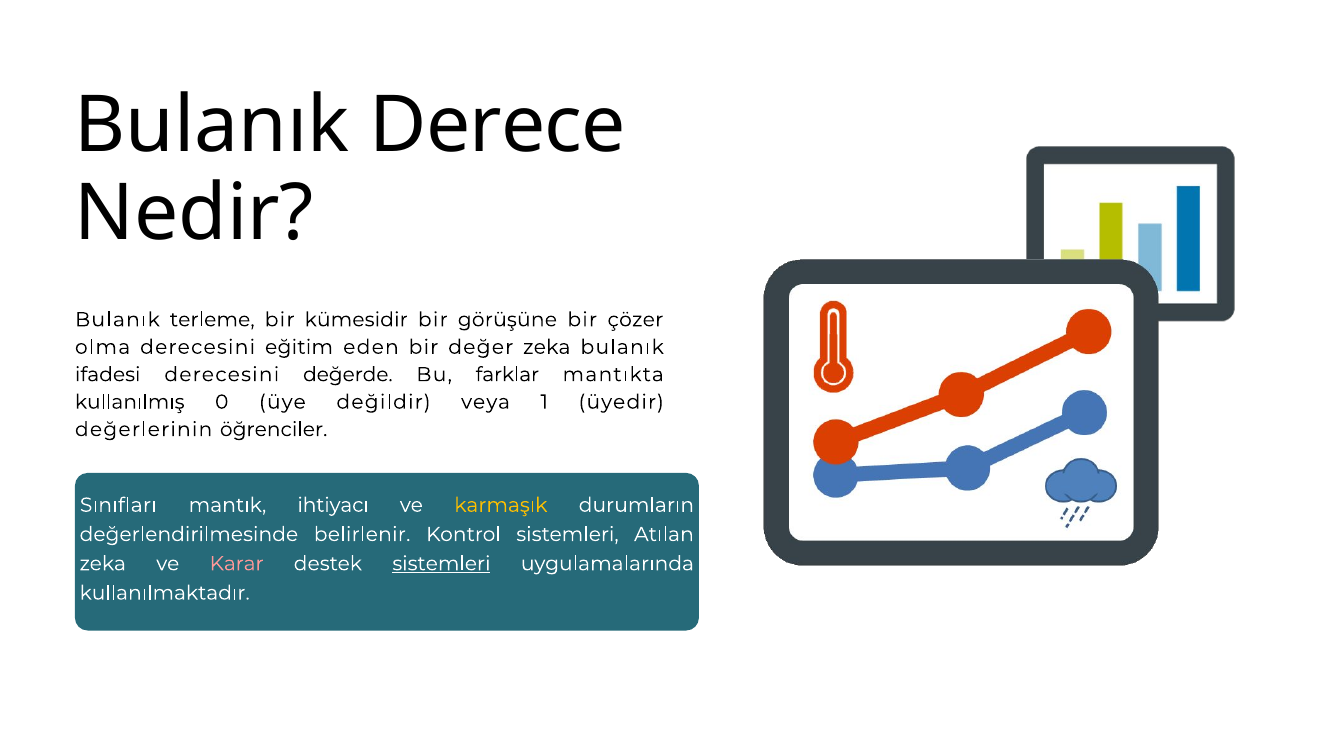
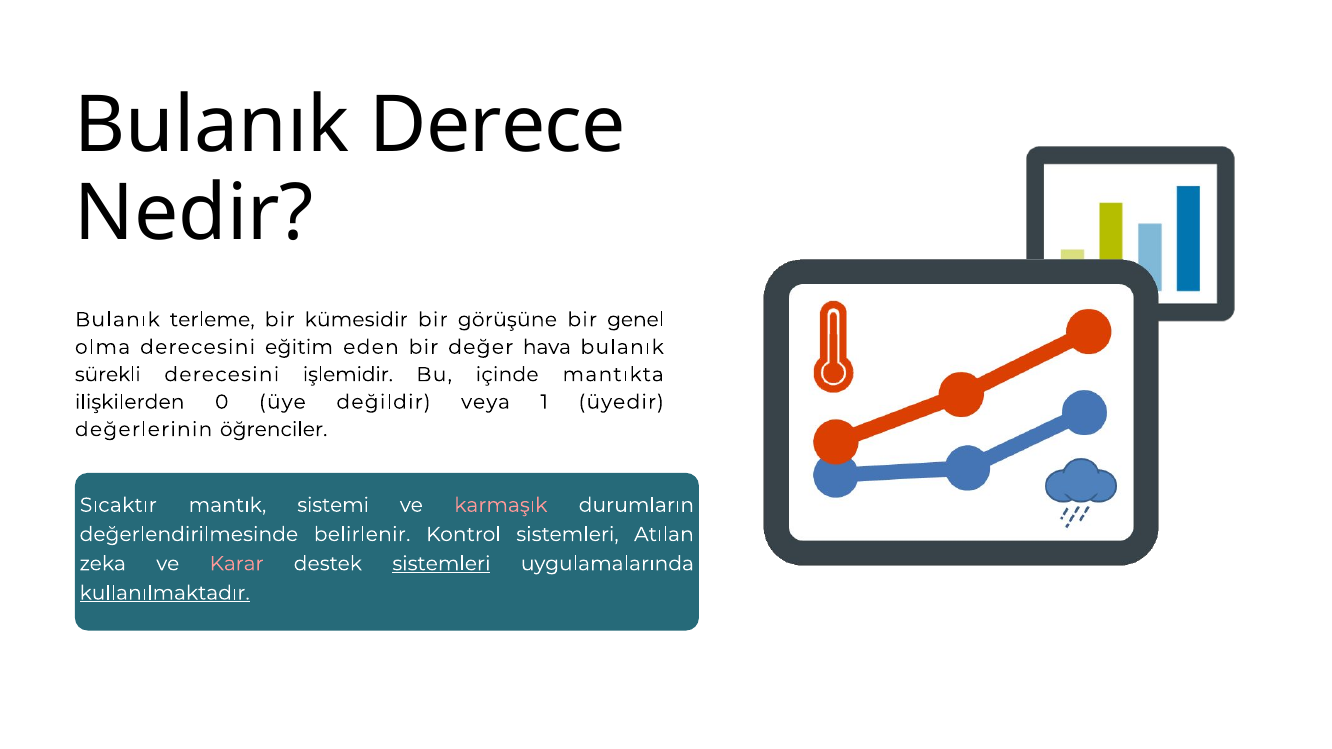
çözer: çözer -> genel
değer zeka: zeka -> hava
ifadesi: ifadesi -> sürekli
değerde: değerde -> işlemidir
farklar: farklar -> içinde
kullanılmış: kullanılmış -> ilişkilerden
Sınıfları: Sınıfları -> Sıcaktır
ihtiyacı: ihtiyacı -> sistemi
karmaşık colour: yellow -> pink
kullanılmaktadır underline: none -> present
